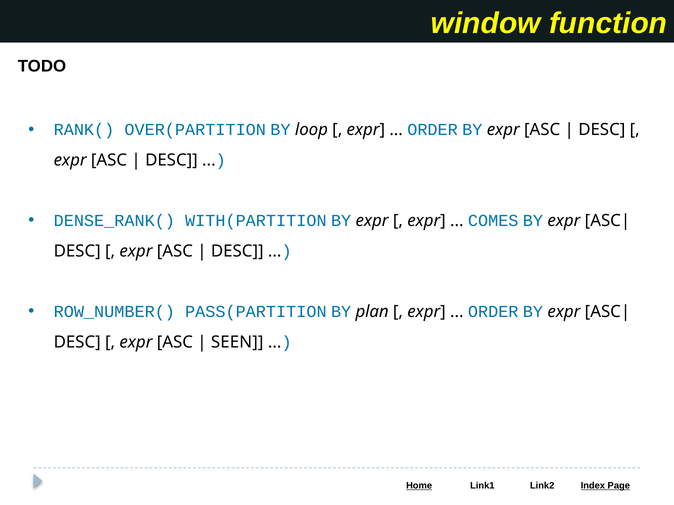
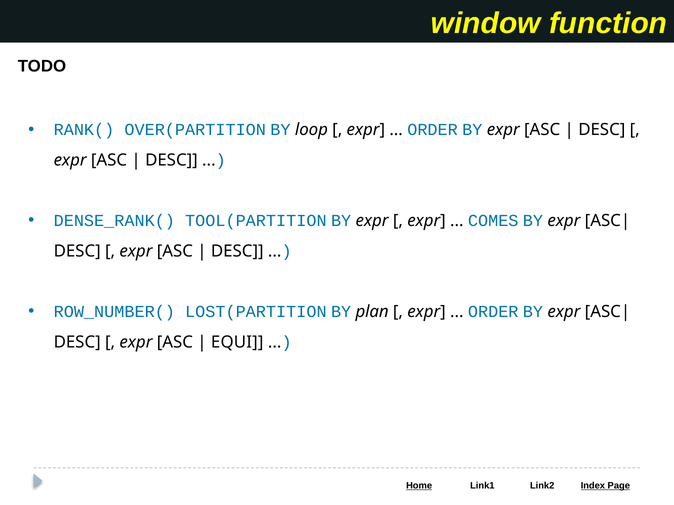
WITH(PARTITION: WITH(PARTITION -> TOOL(PARTITION
PASS(PARTITION: PASS(PARTITION -> LOST(PARTITION
SEEN: SEEN -> EQUI
